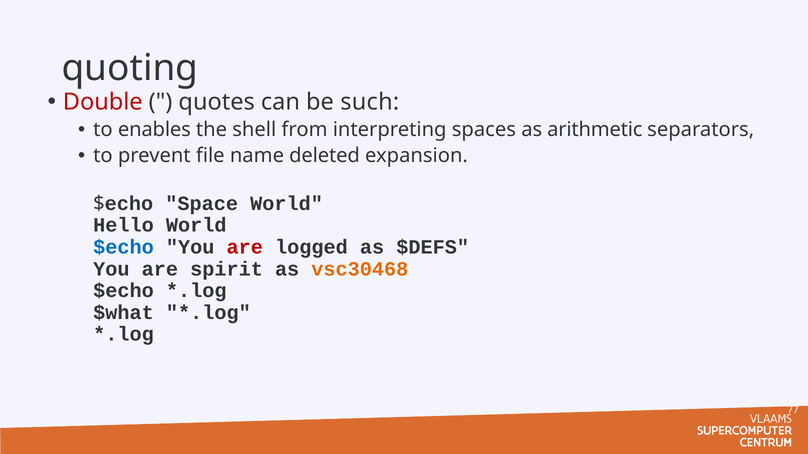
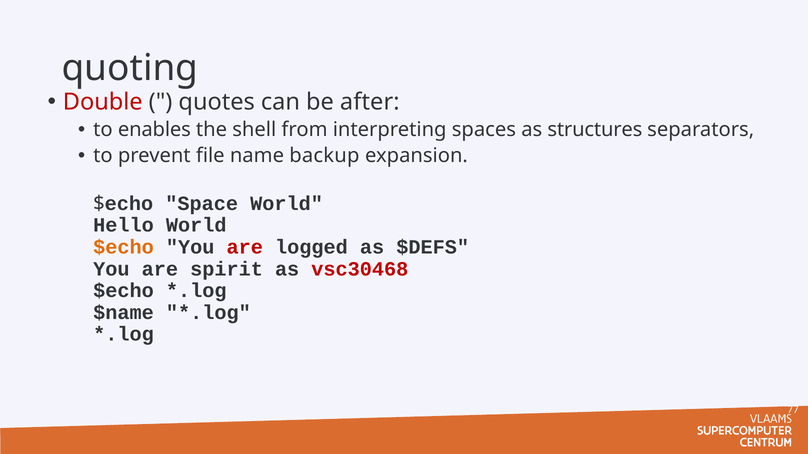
such: such -> after
arithmetic: arithmetic -> structures
deleted: deleted -> backup
$echo at (123, 247) colour: blue -> orange
vsc30468 colour: orange -> red
$what: $what -> $name
